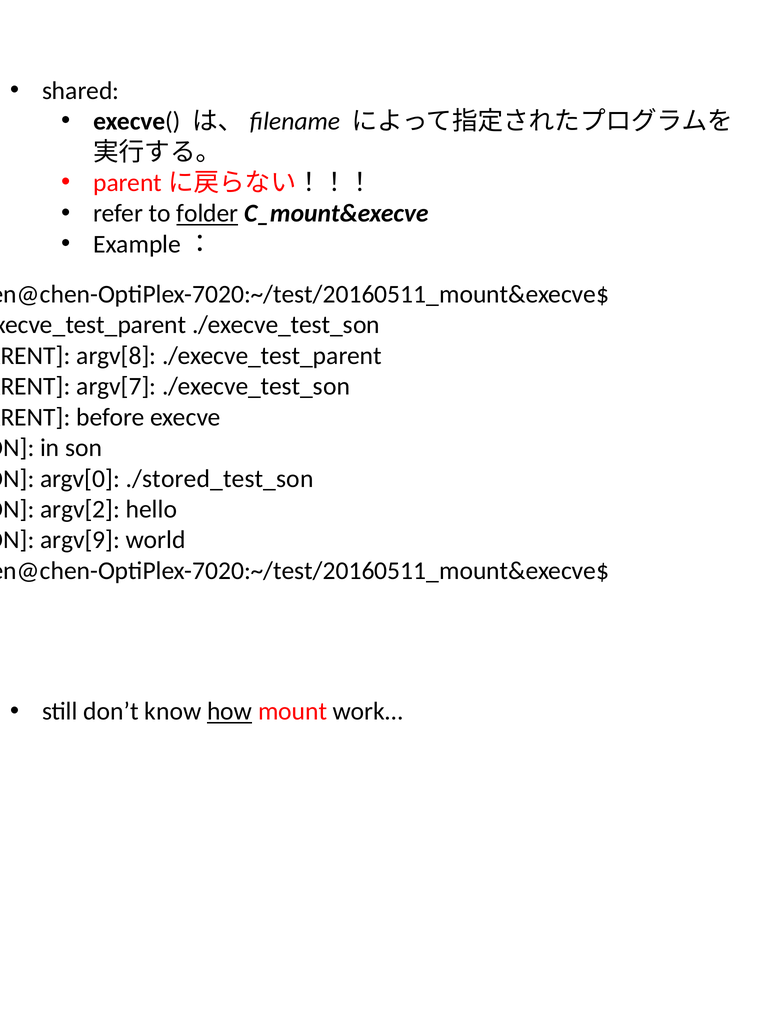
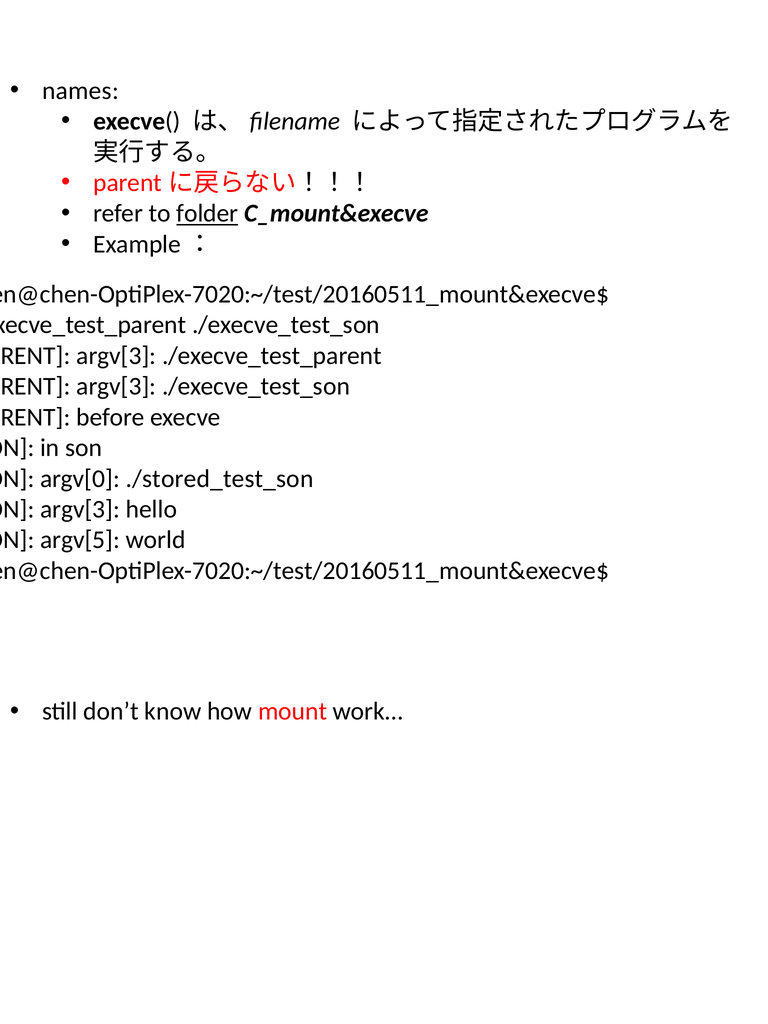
shared: shared -> names
argv[8 at (116, 356): argv[8 -> argv[3
argv[7 at (116, 386): argv[7 -> argv[3
argv[2 at (80, 509): argv[2 -> argv[3
argv[9: argv[9 -> argv[5
how underline: present -> none
